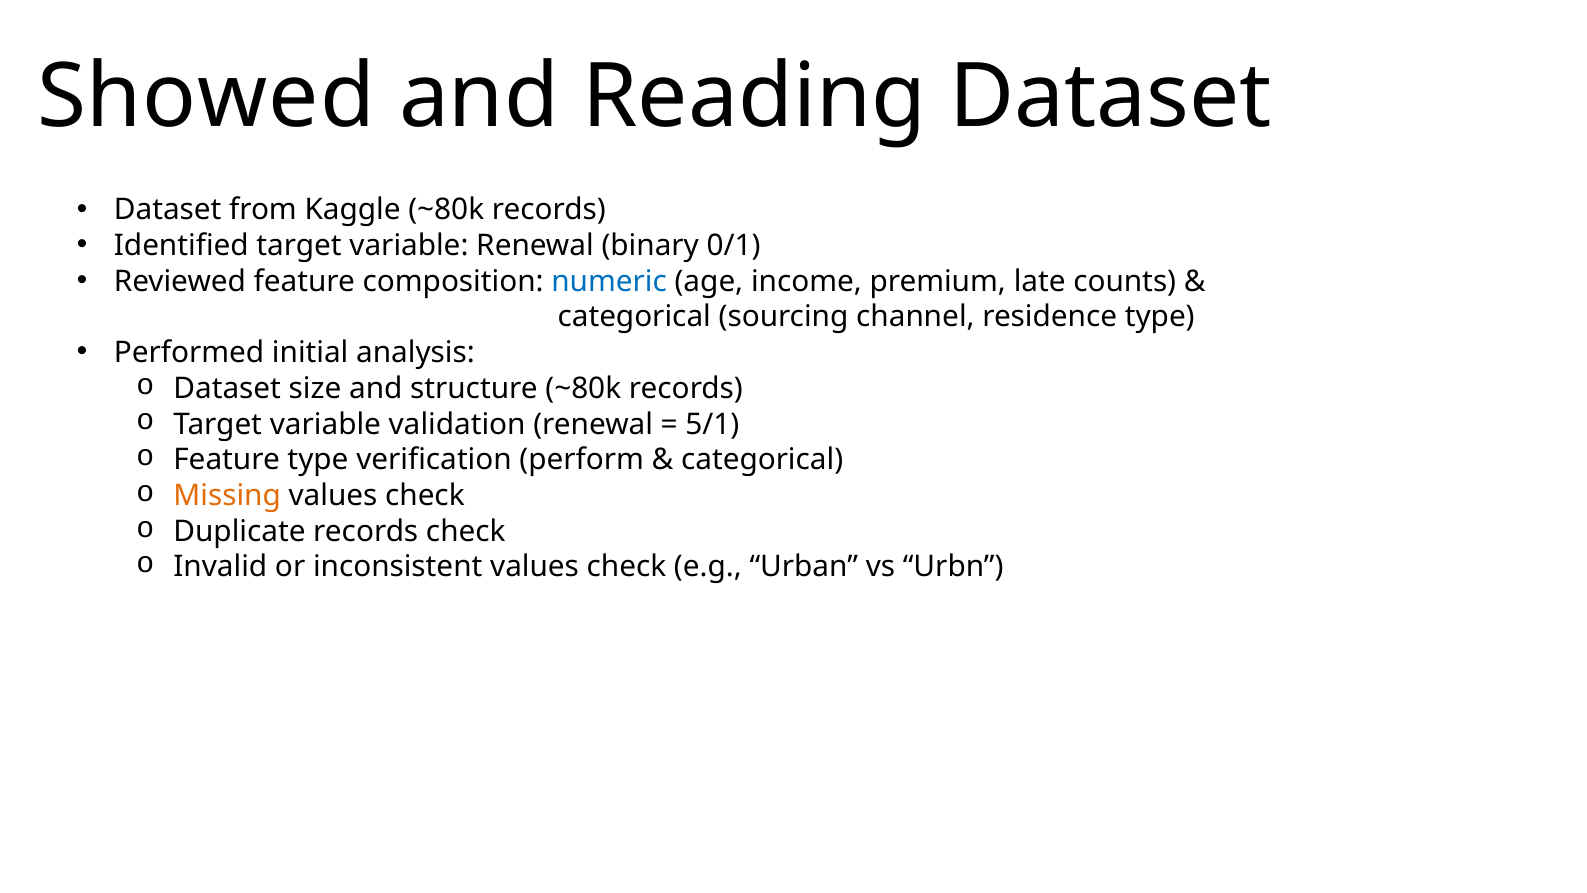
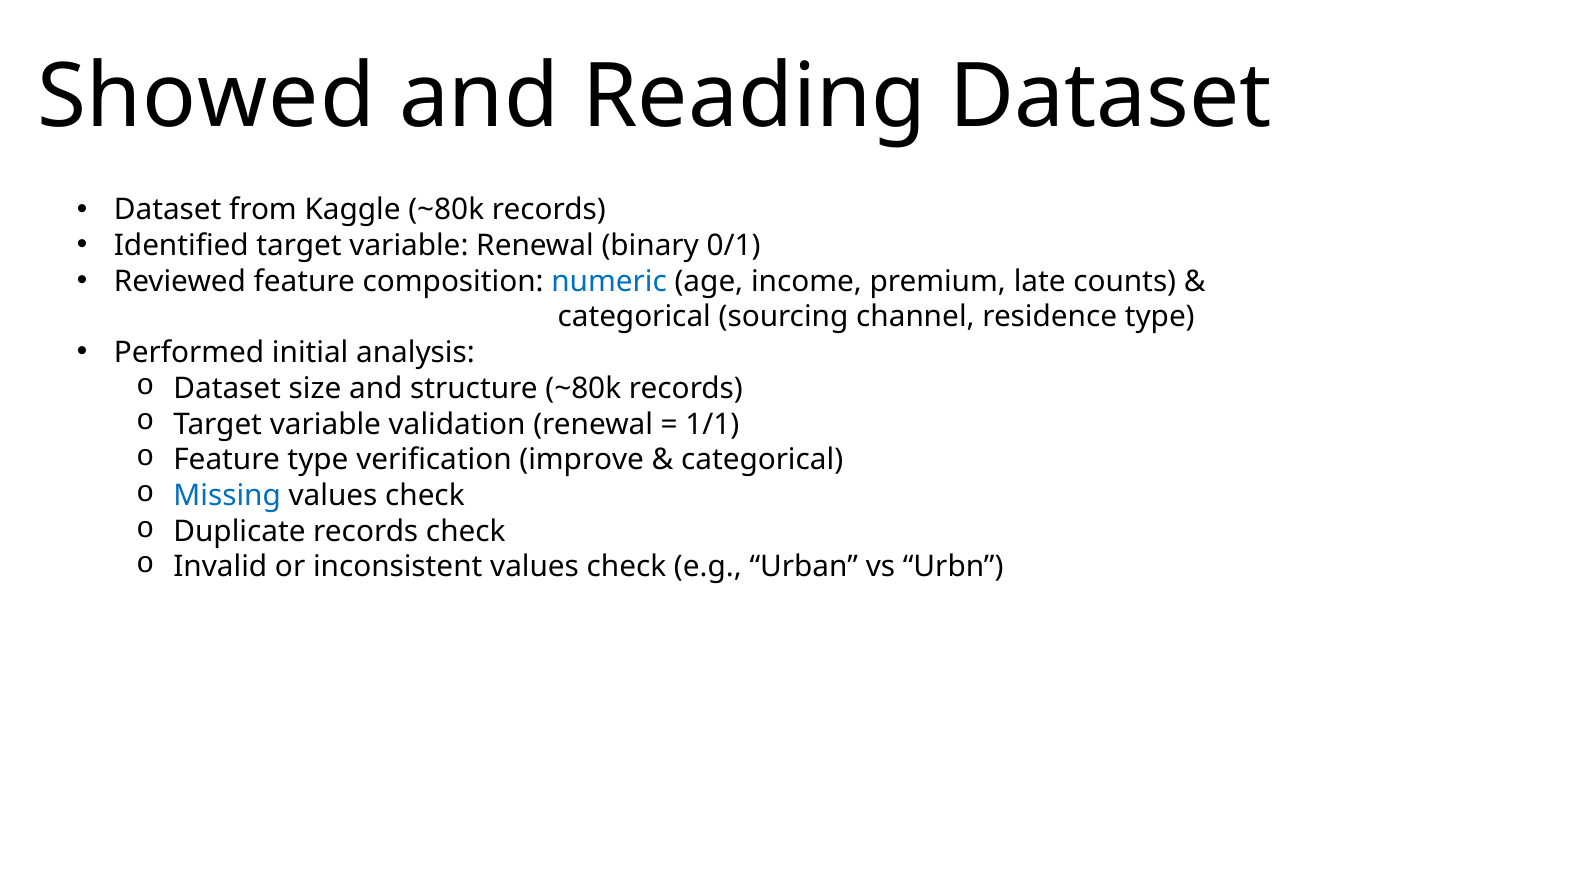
5/1: 5/1 -> 1/1
perform: perform -> improve
Missing colour: orange -> blue
